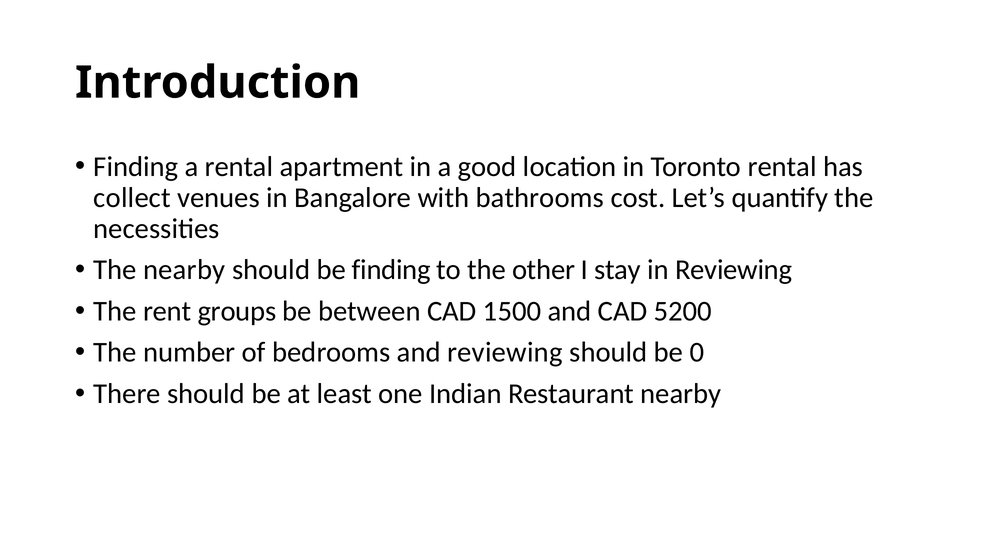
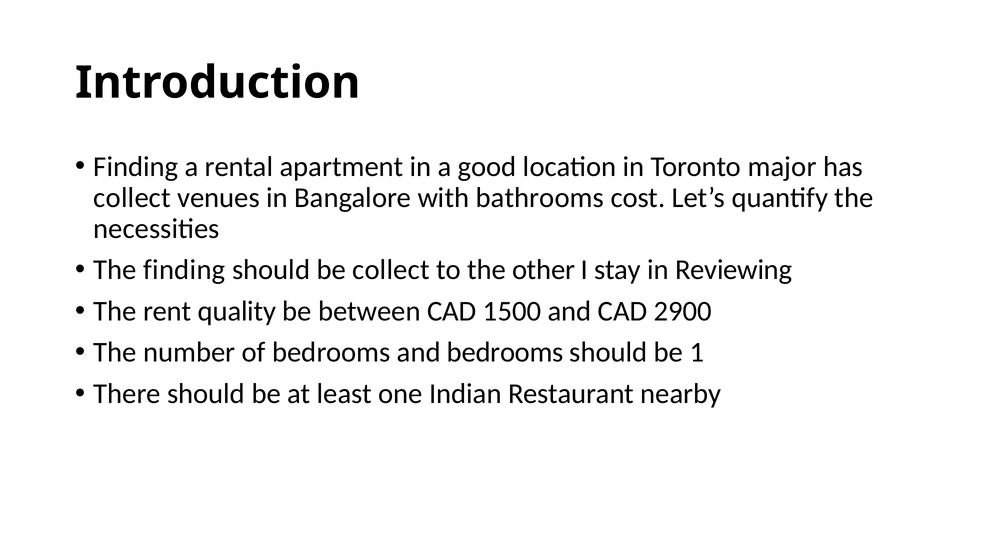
Toronto rental: rental -> major
The nearby: nearby -> finding
be finding: finding -> collect
groups: groups -> quality
5200: 5200 -> 2900
and reviewing: reviewing -> bedrooms
0: 0 -> 1
